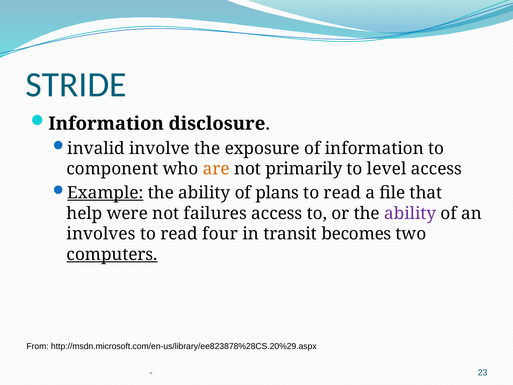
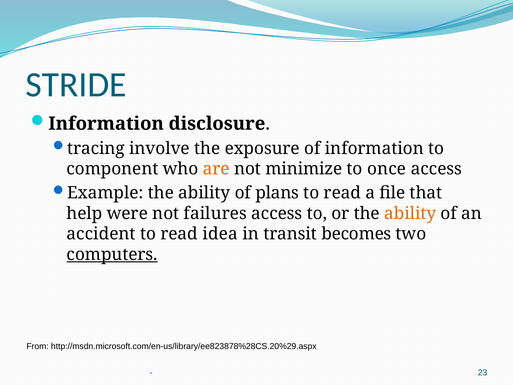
invalid: invalid -> tracing
primarily: primarily -> minimize
level: level -> once
Example underline: present -> none
ability at (410, 213) colour: purple -> orange
involves: involves -> accident
four: four -> idea
